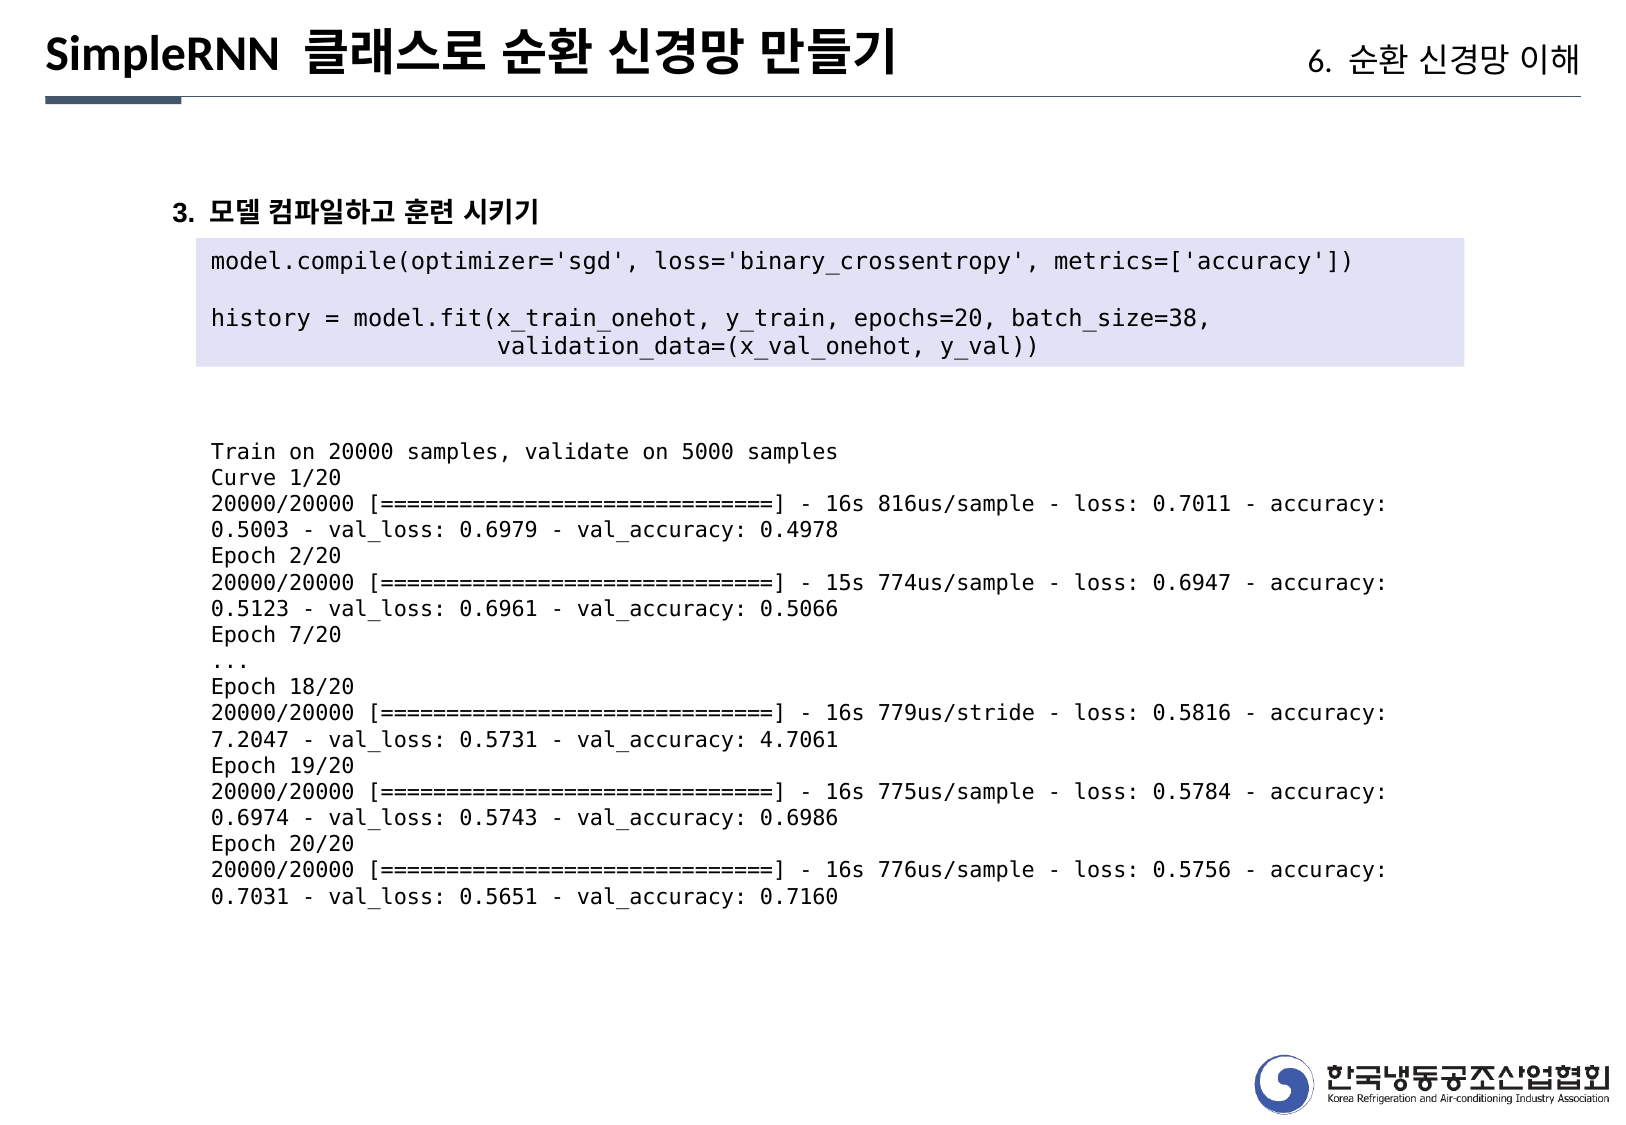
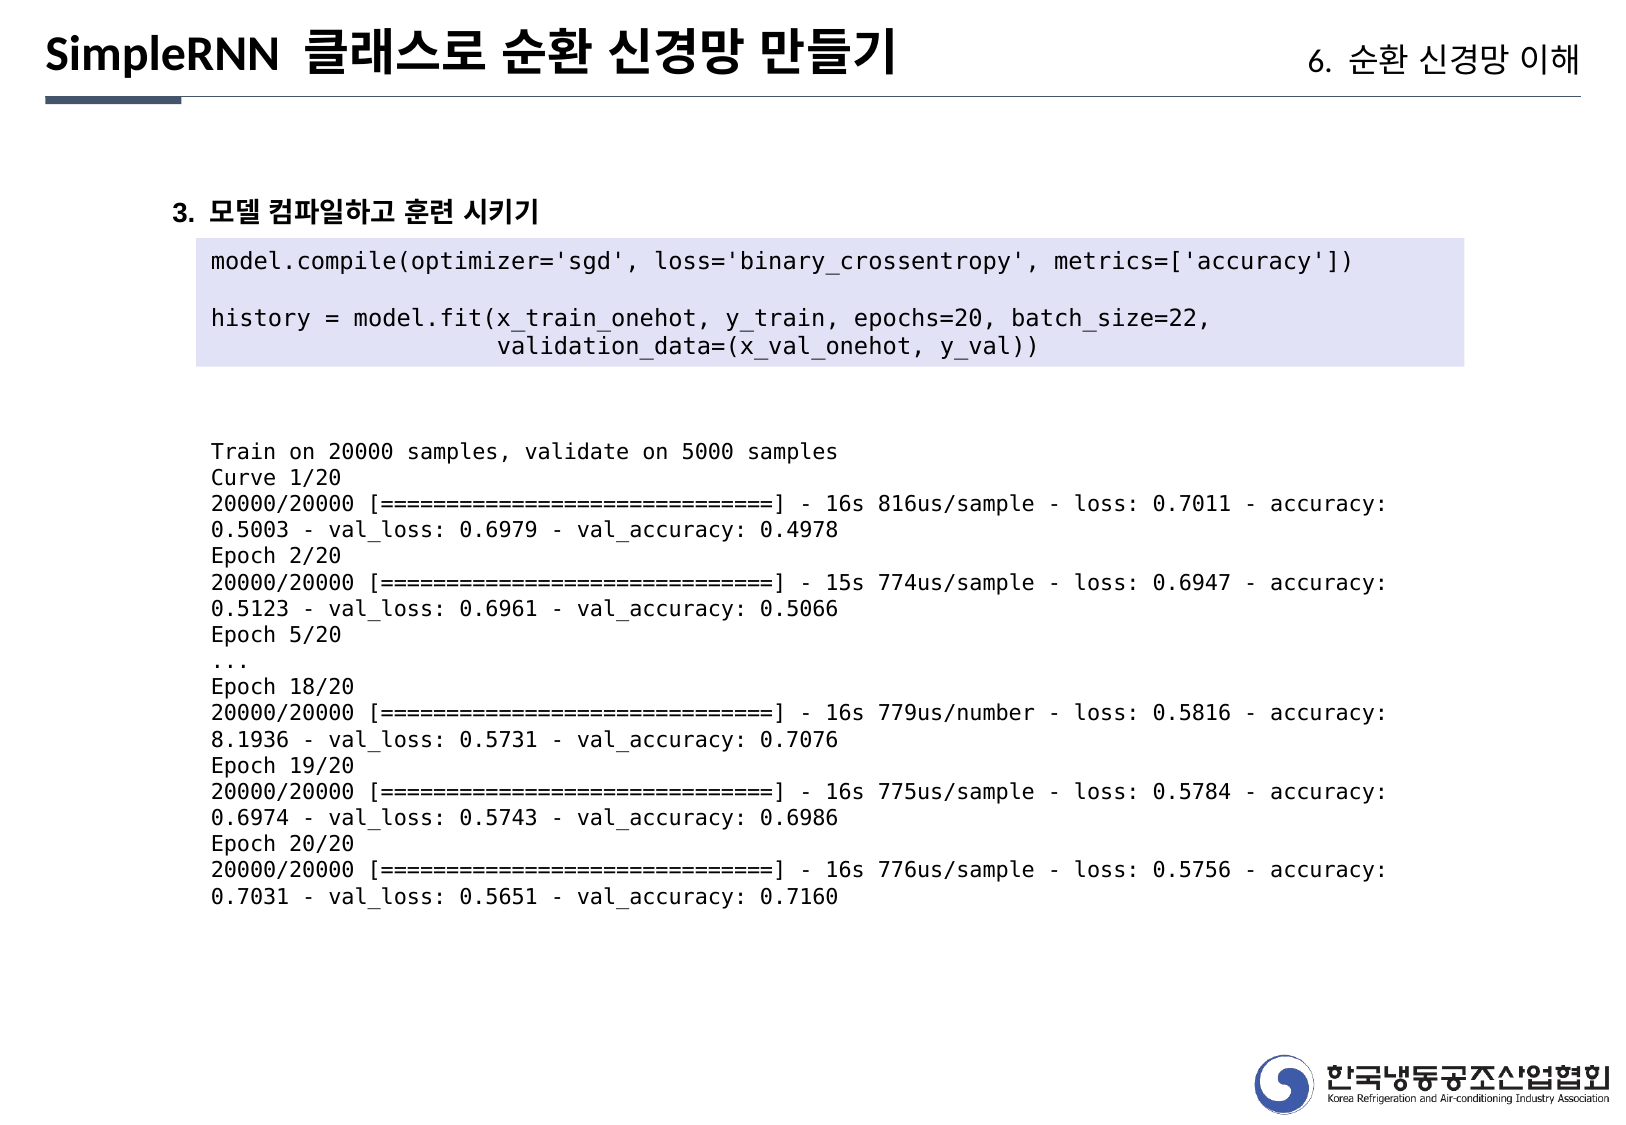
batch_size=38: batch_size=38 -> batch_size=22
7/20: 7/20 -> 5/20
779us/stride: 779us/stride -> 779us/number
7.2047: 7.2047 -> 8.1936
4.7061: 4.7061 -> 0.7076
